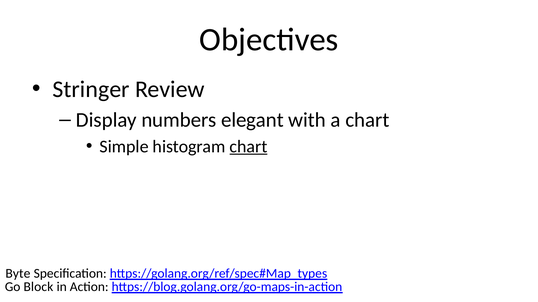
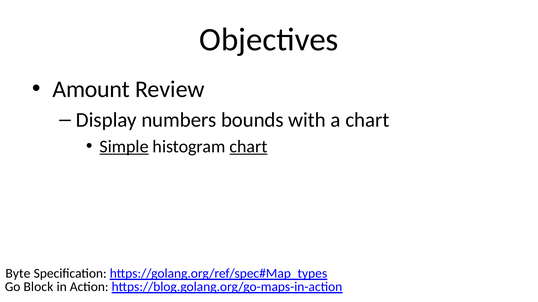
Stringer: Stringer -> Amount
elegant: elegant -> bounds
Simple underline: none -> present
